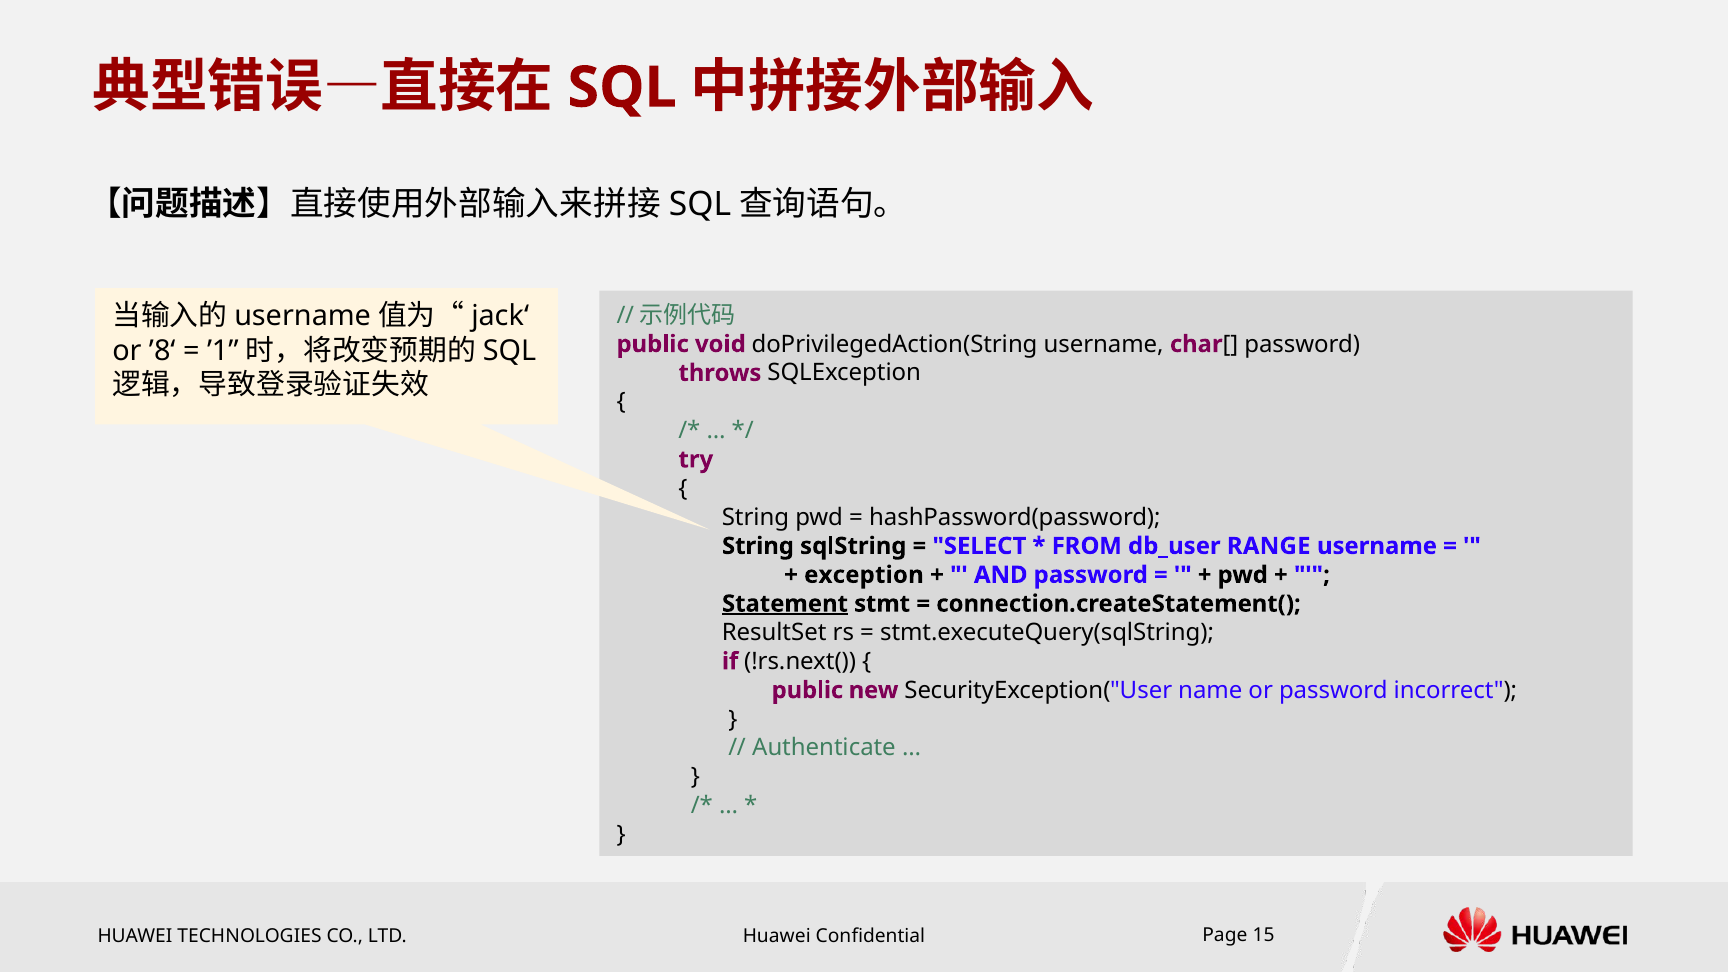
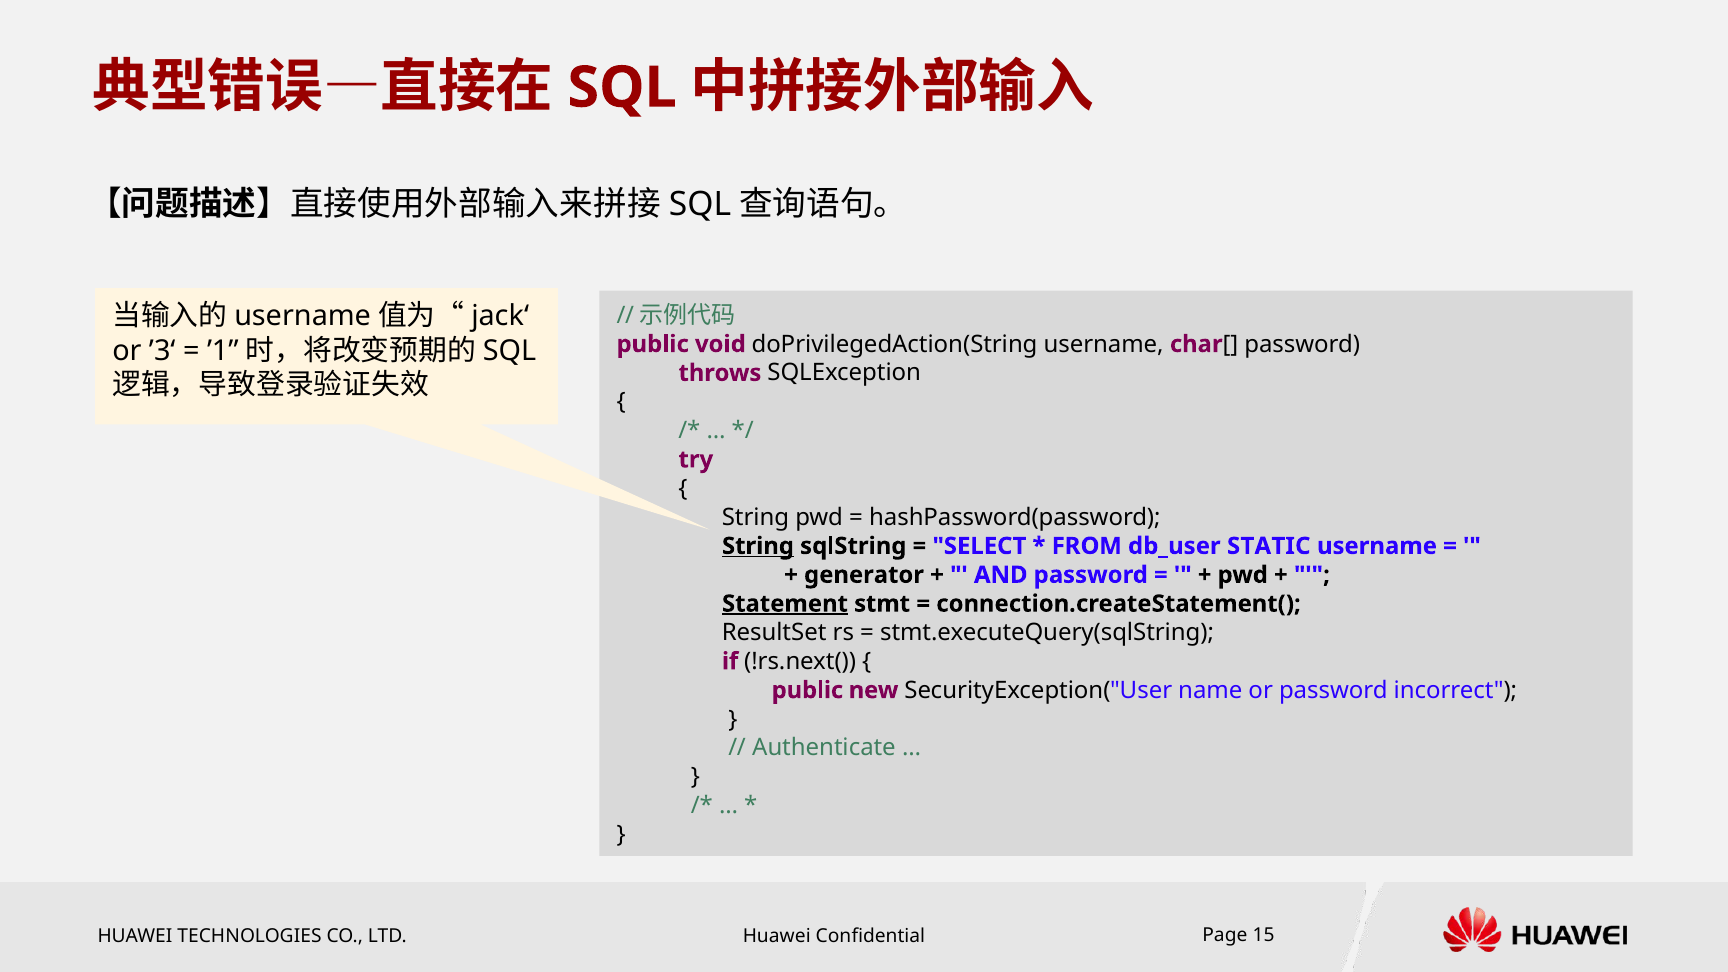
’8‘: ’8‘ -> ’3‘
String at (758, 546) underline: none -> present
RANGE: RANGE -> STATIC
exception: exception -> generator
